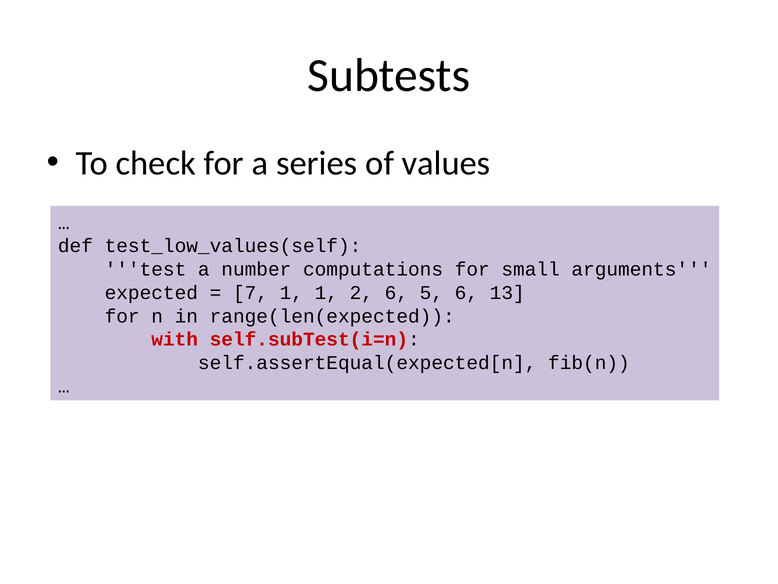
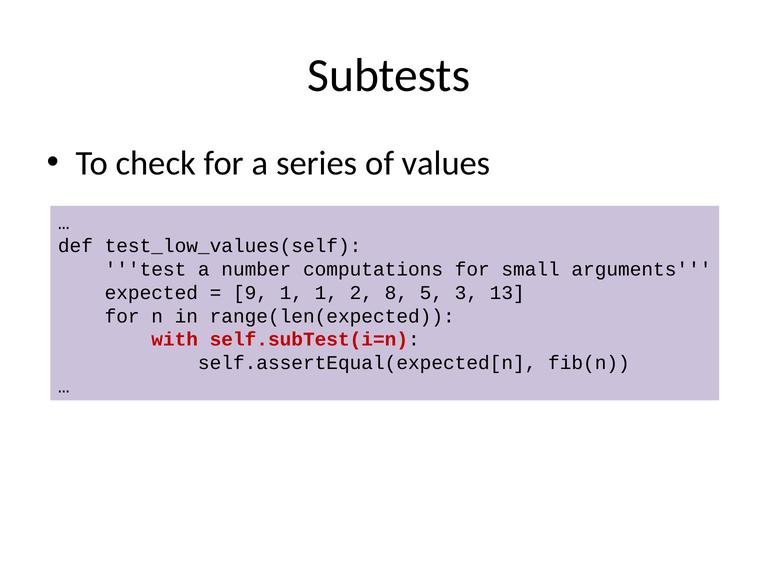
7: 7 -> 9
2 6: 6 -> 8
5 6: 6 -> 3
